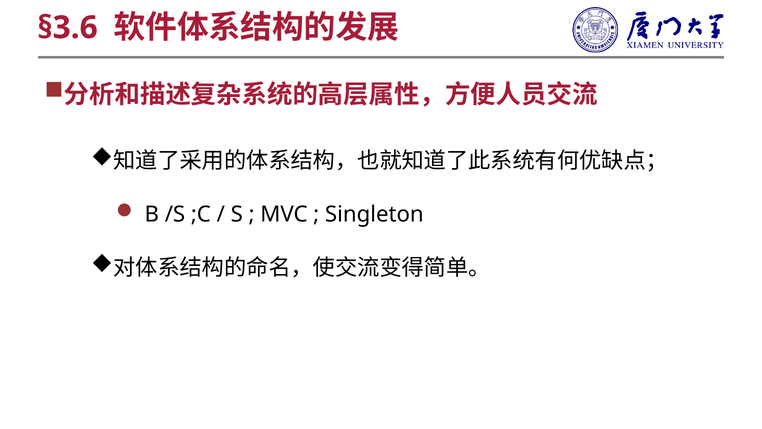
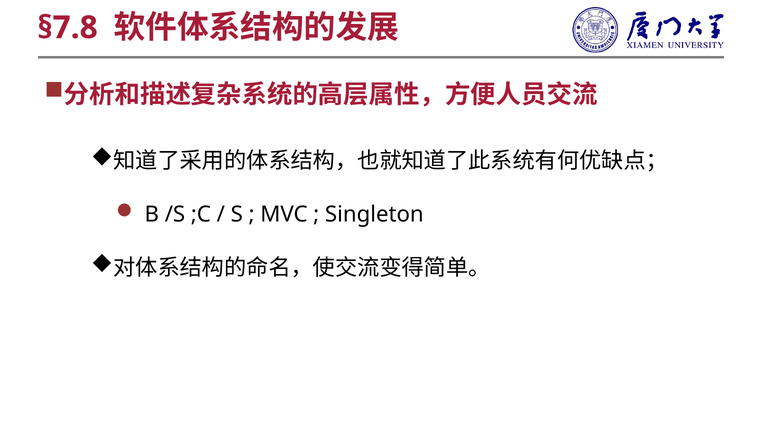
§3.6: §3.6 -> §7.8
